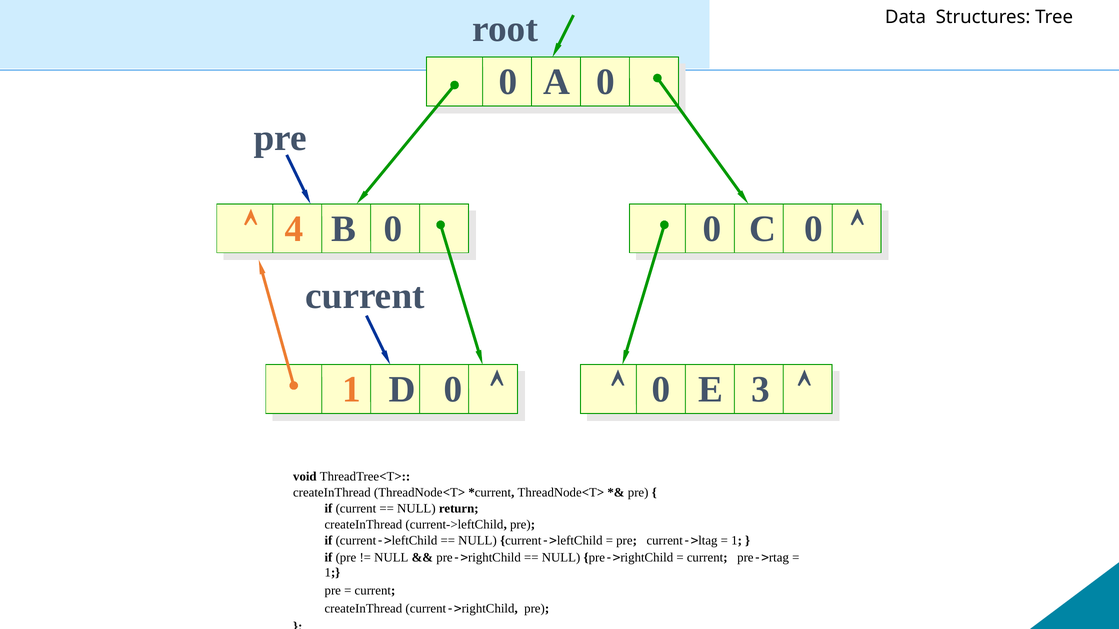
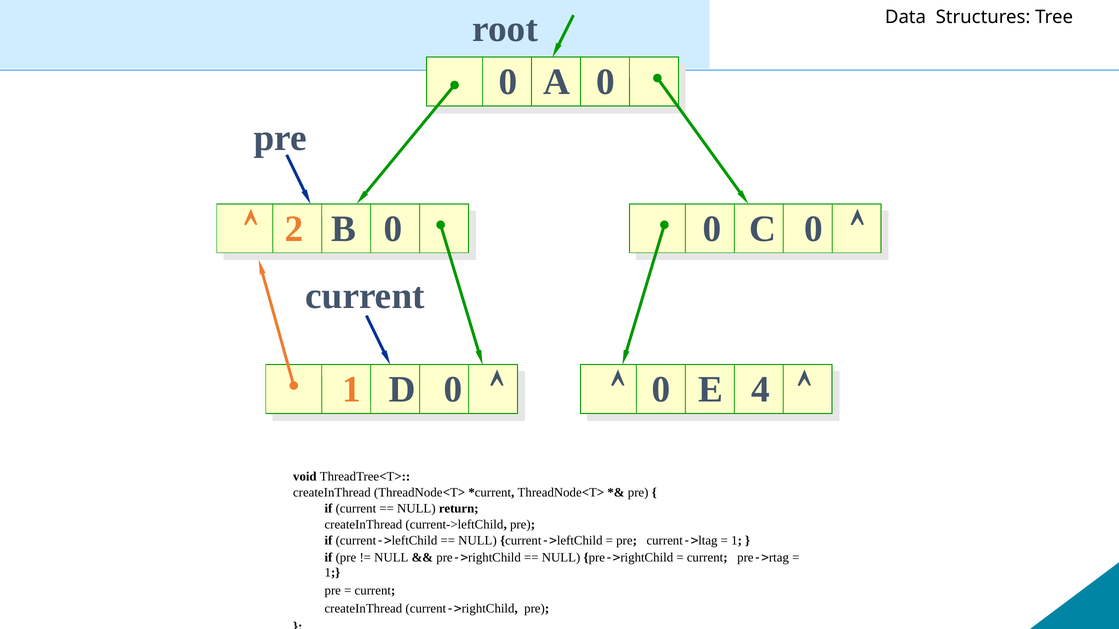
4: 4 -> 2
3: 3 -> 4
